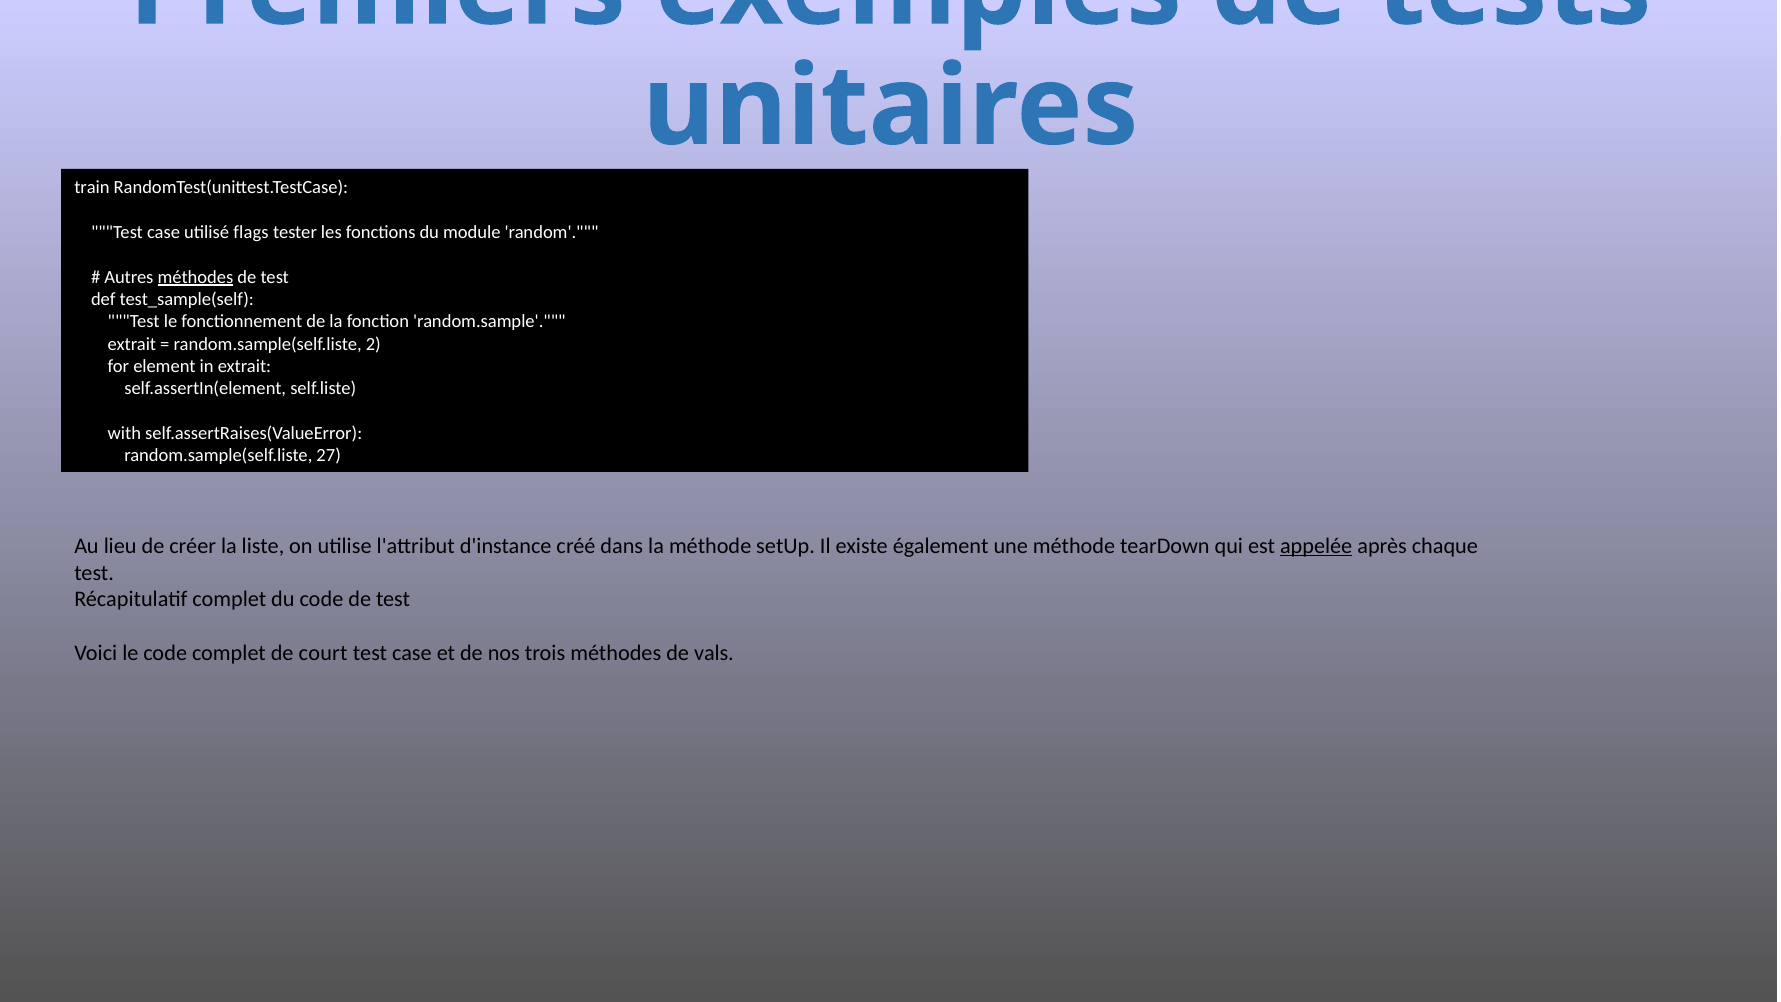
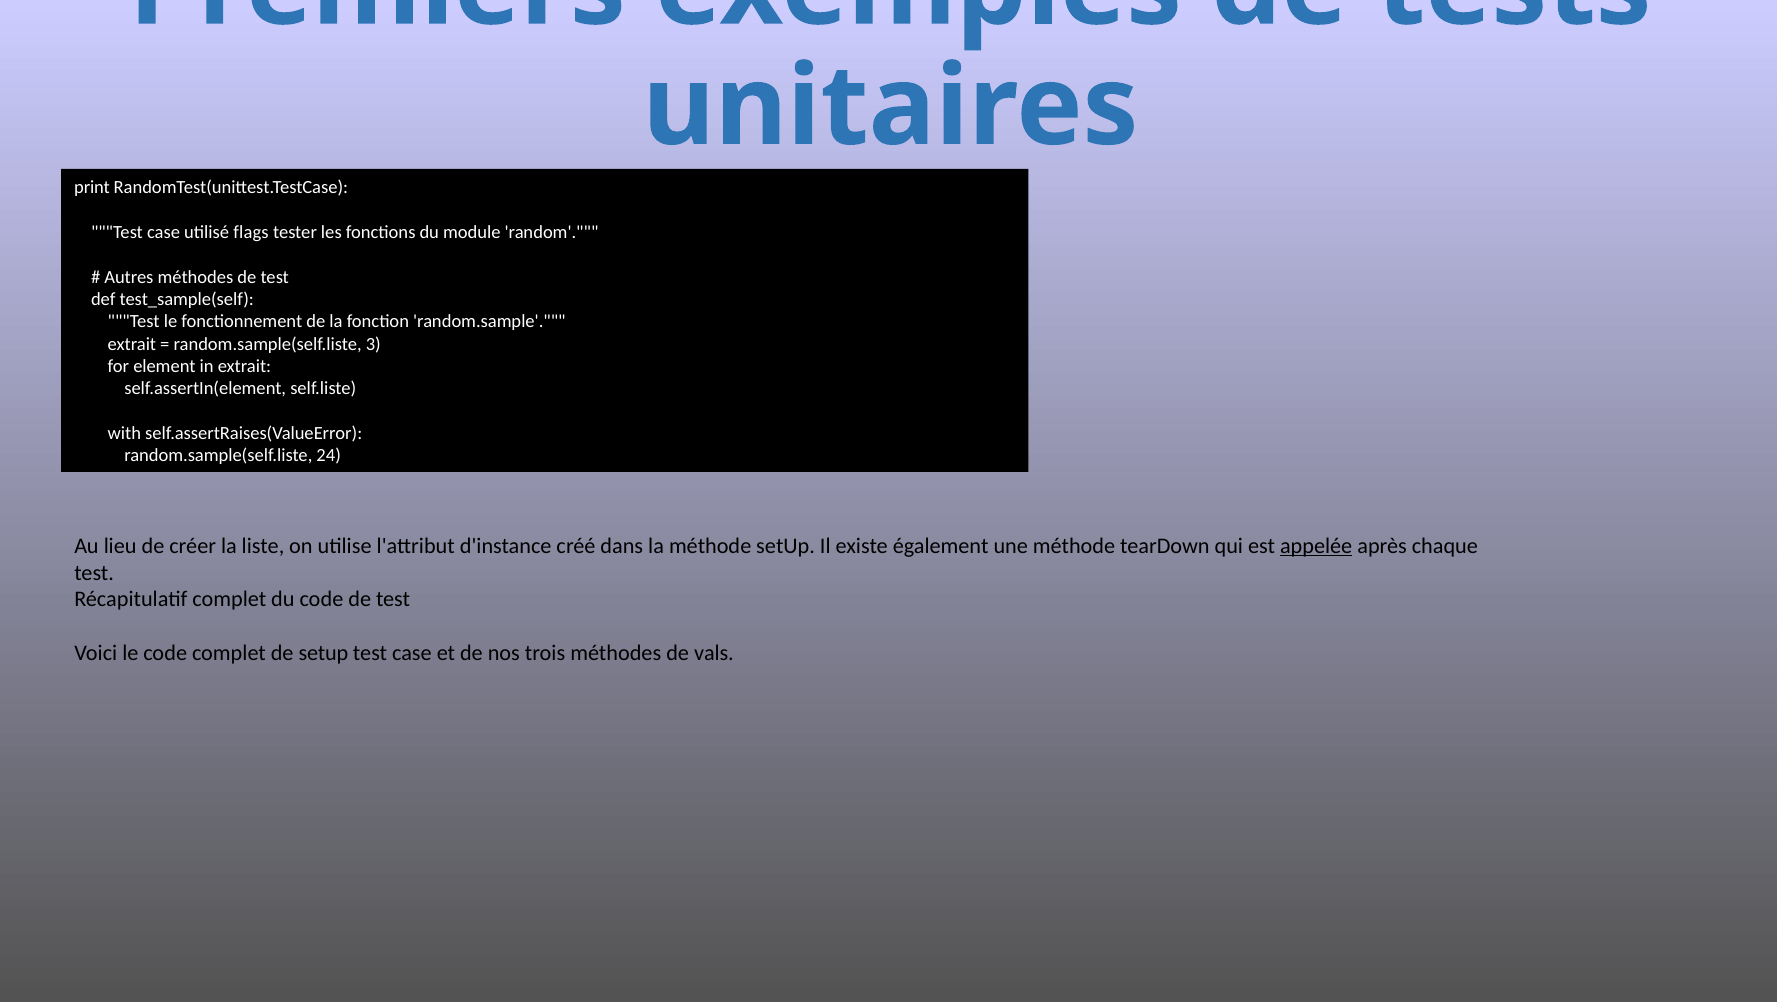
train: train -> print
méthodes at (195, 277) underline: present -> none
2: 2 -> 3
27: 27 -> 24
de court: court -> setup
